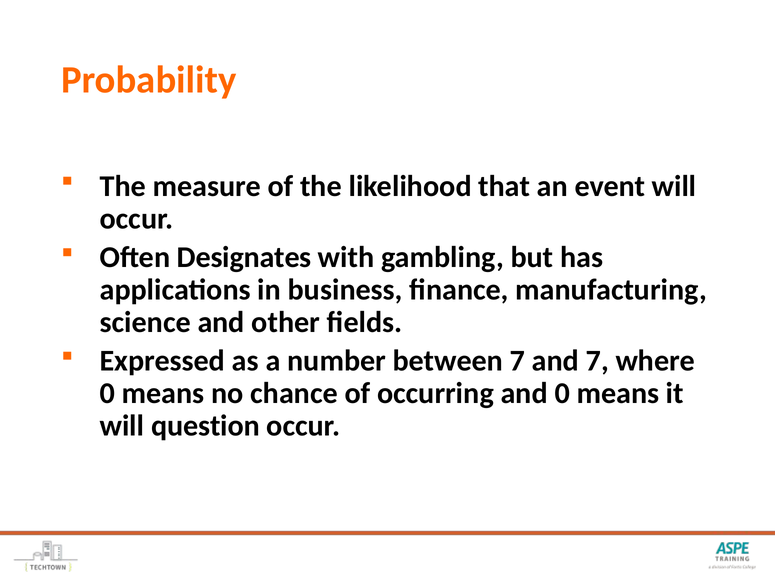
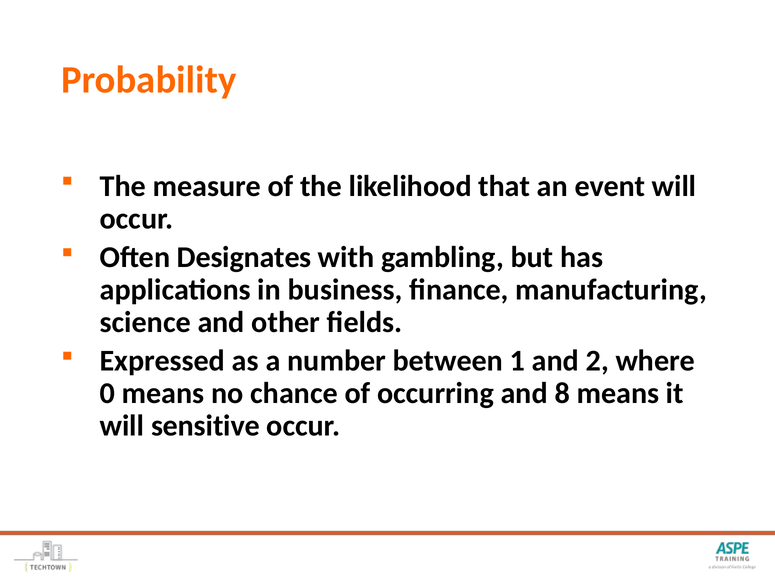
between 7: 7 -> 1
and 7: 7 -> 2
and 0: 0 -> 8
question: question -> sensitive
